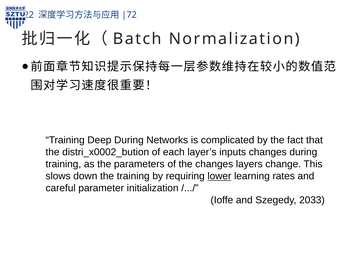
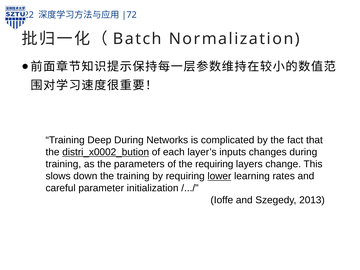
distri_x0002_bution underline: none -> present
the changes: changes -> requiring
2033: 2033 -> 2013
